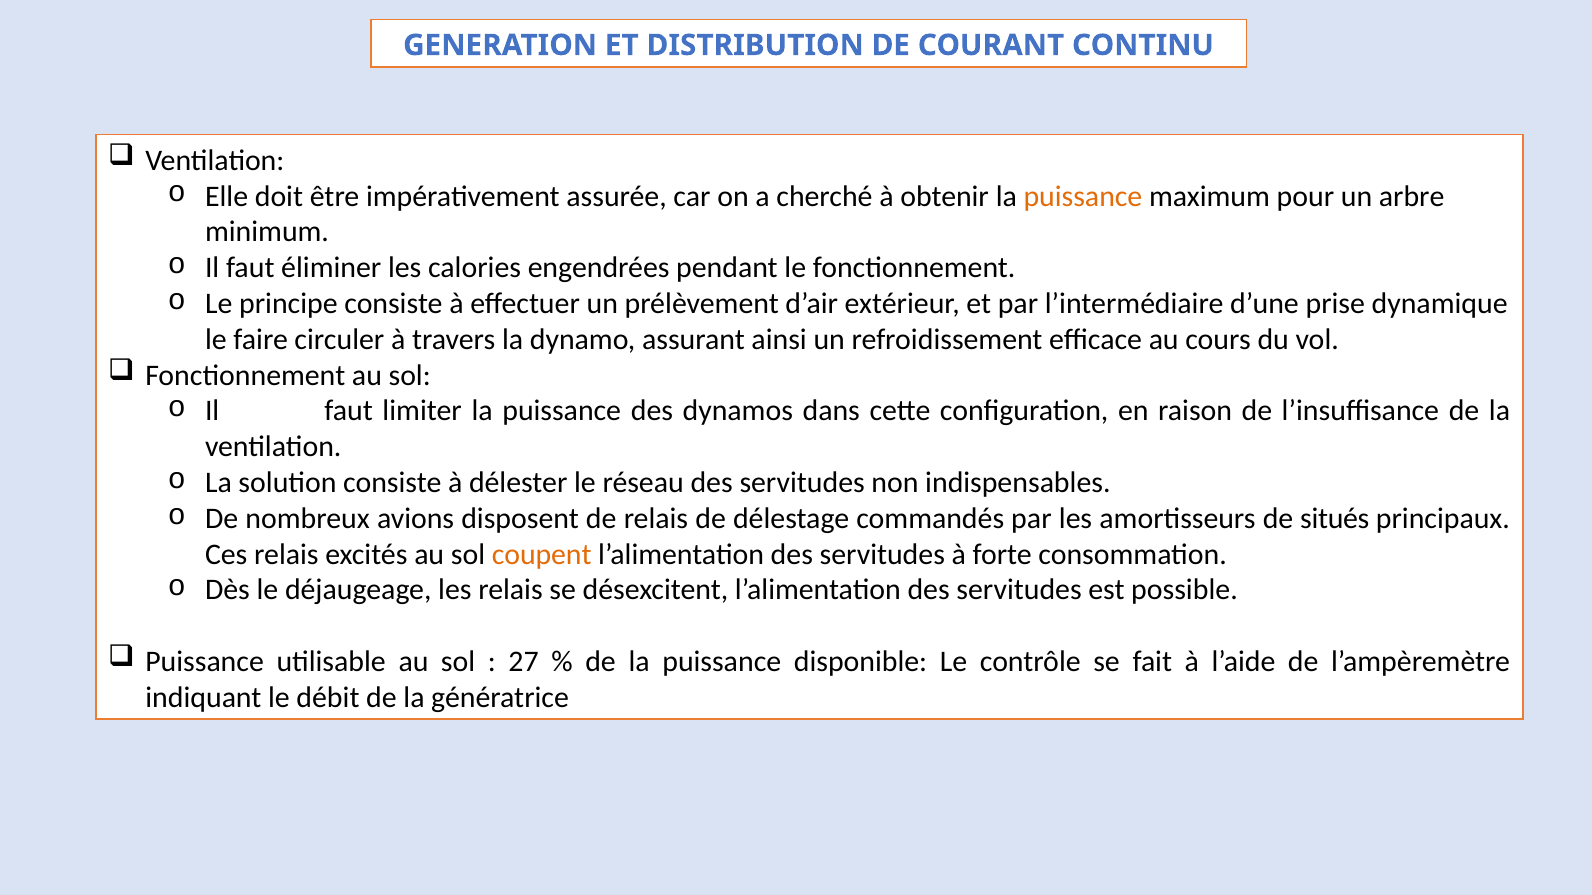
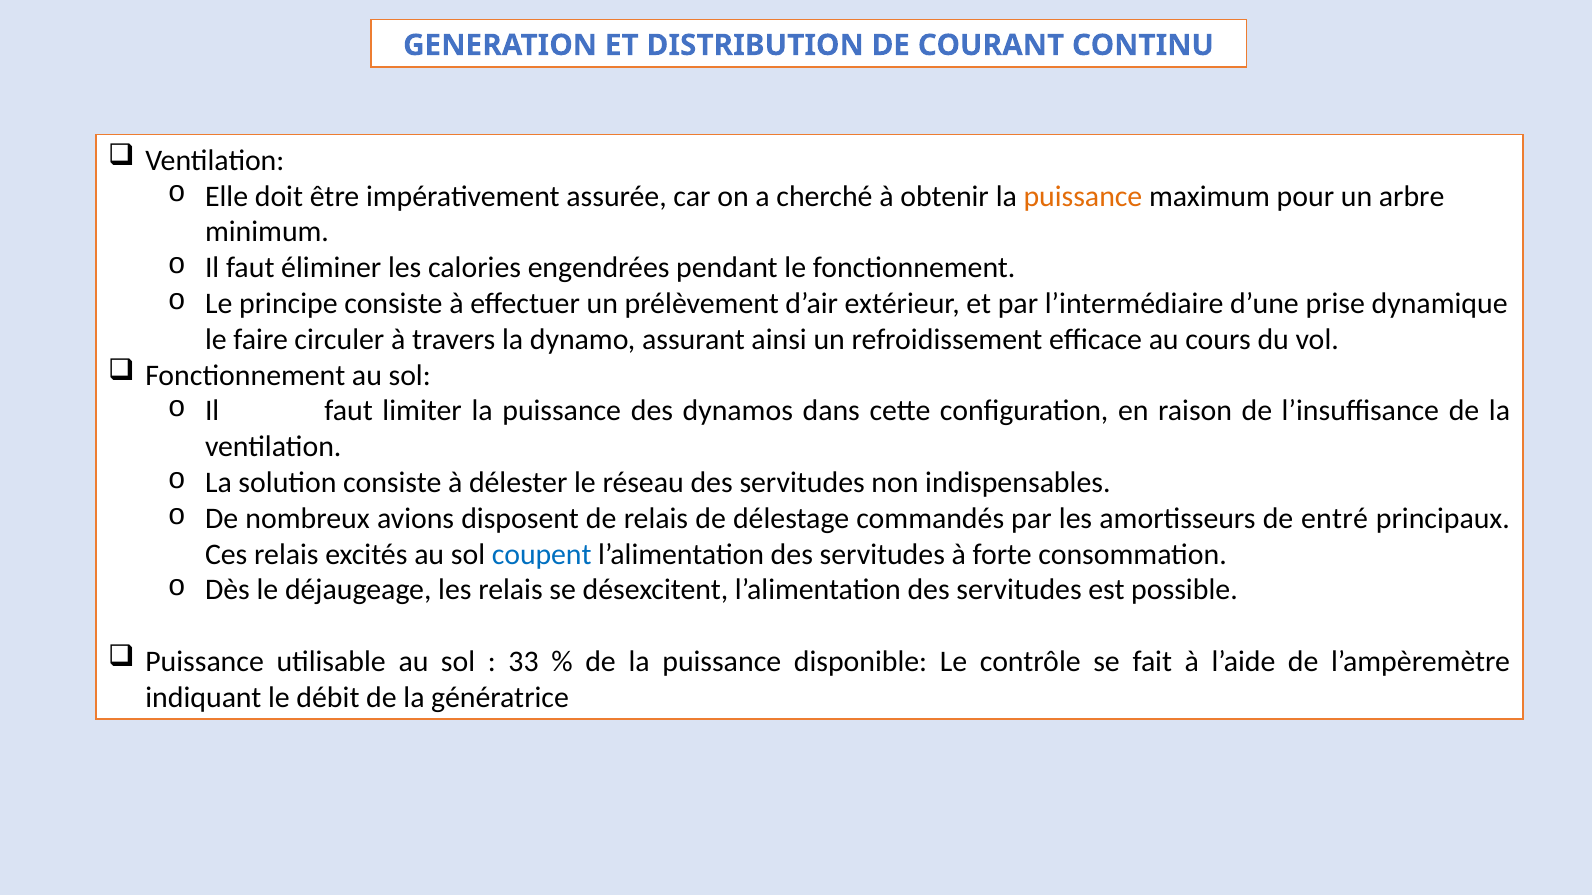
situés: situés -> entré
coupent colour: orange -> blue
27: 27 -> 33
